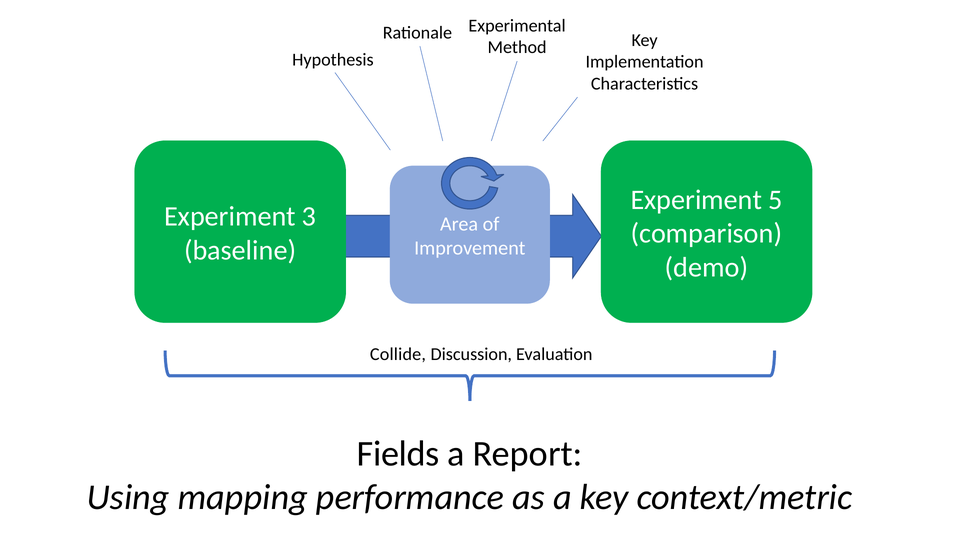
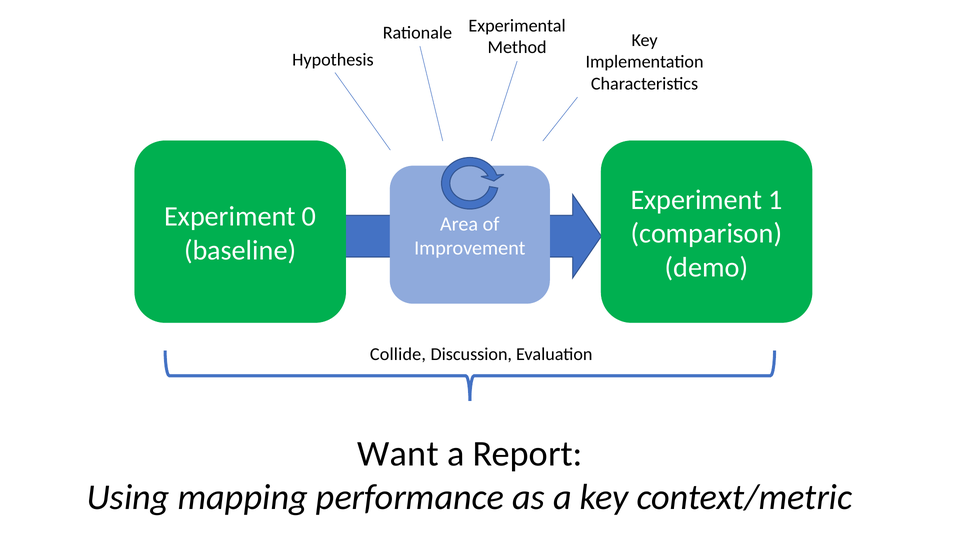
5: 5 -> 1
3: 3 -> 0
Fields: Fields -> Want
